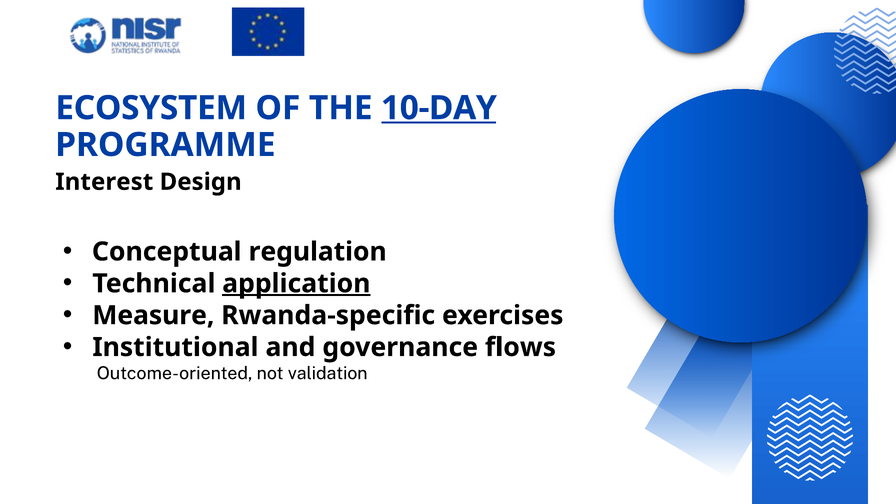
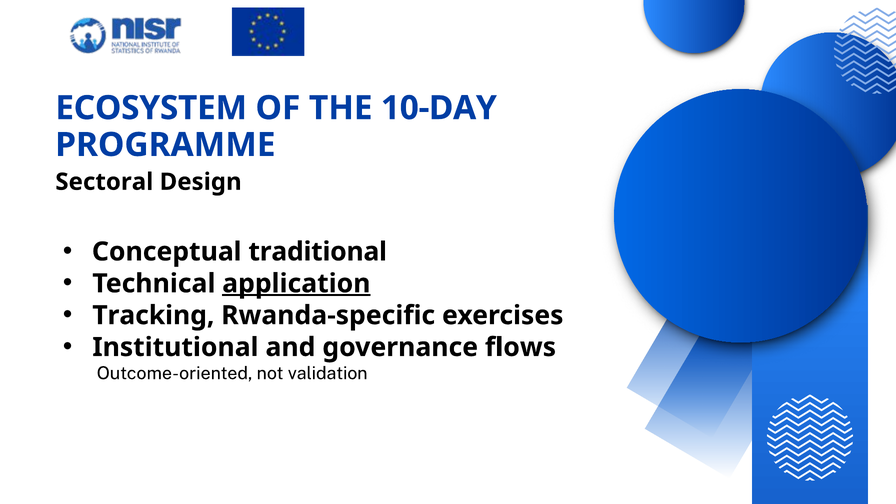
10-DAY underline: present -> none
Interest: Interest -> Sectoral
regulation: regulation -> traditional
Measure: Measure -> Tracking
